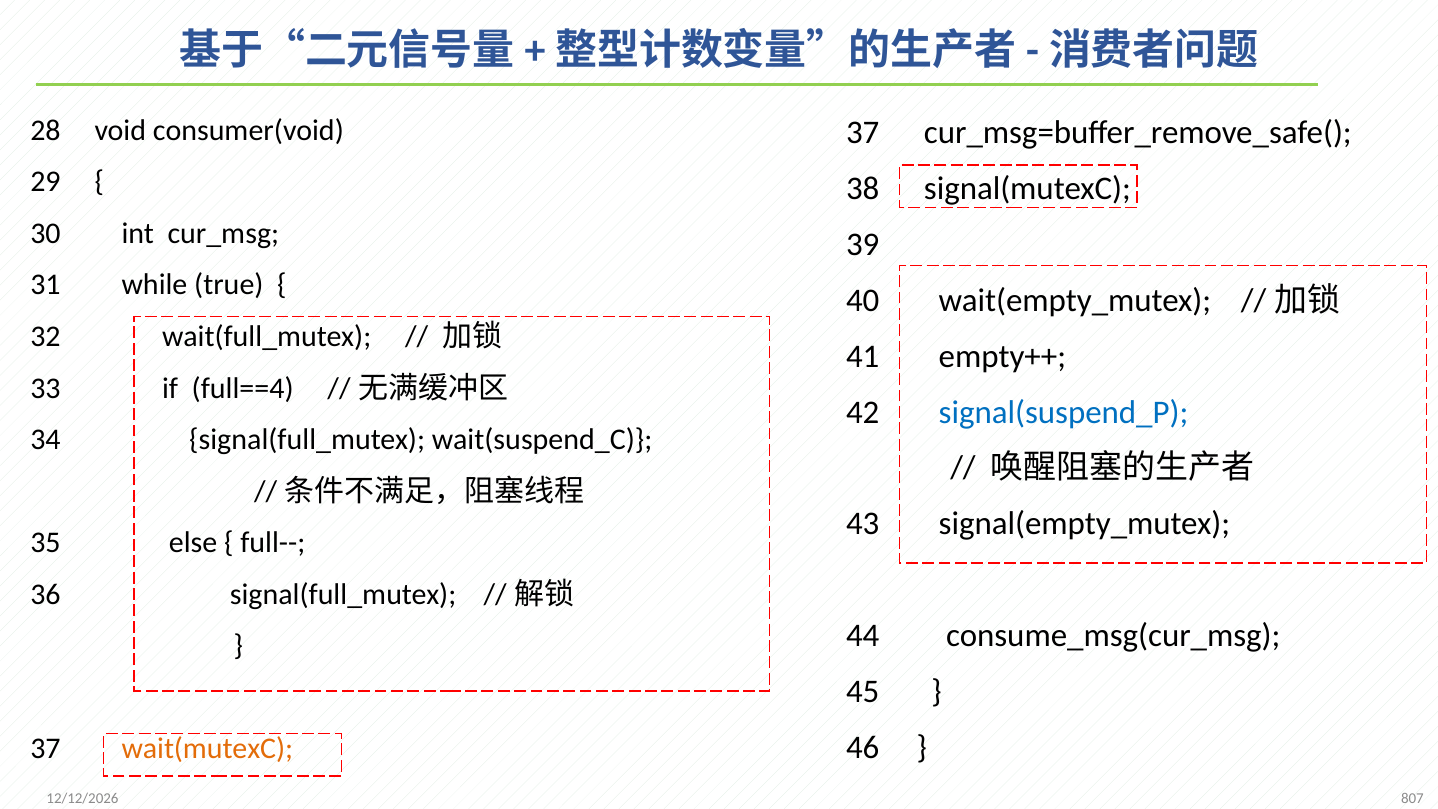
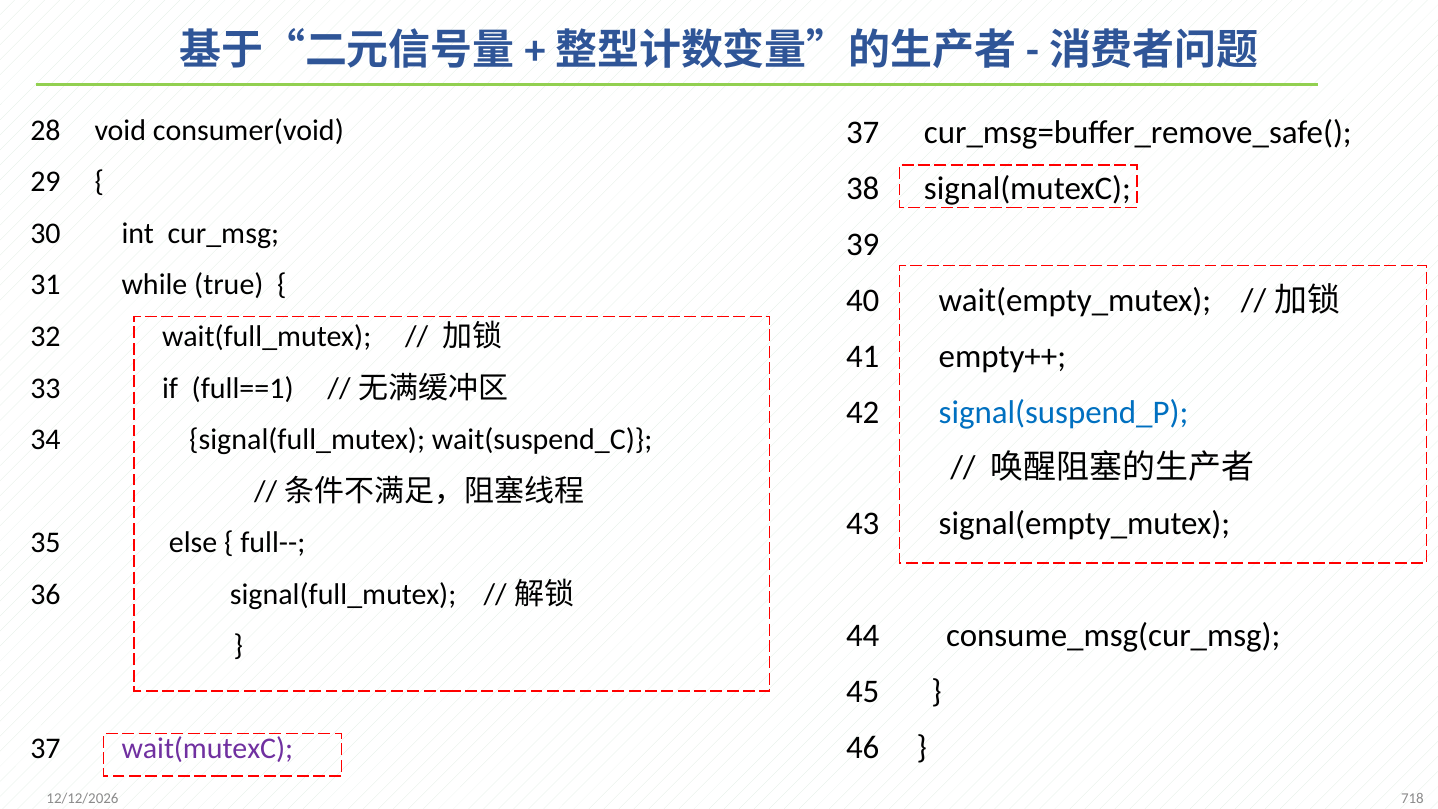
full==4: full==4 -> full==1
wait(mutexC colour: orange -> purple
807: 807 -> 718
